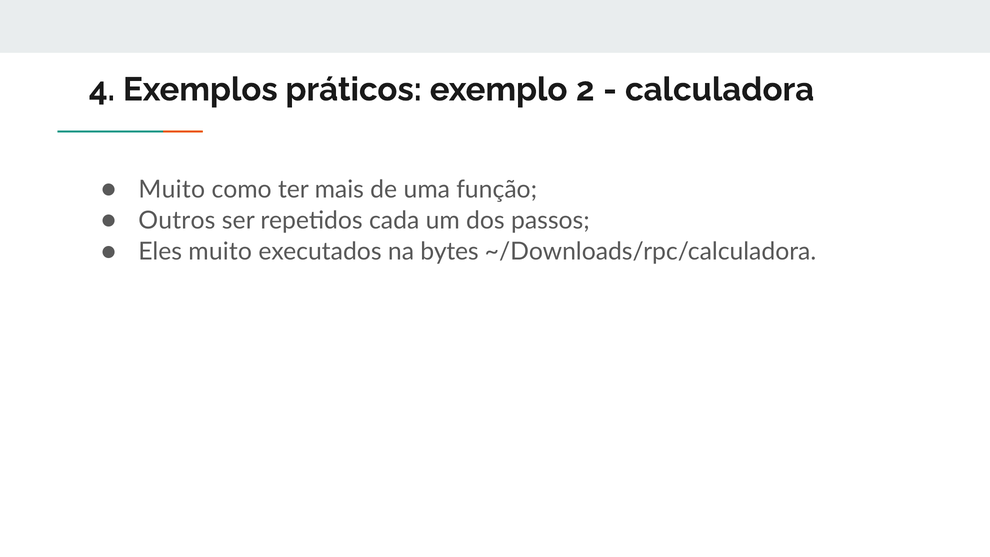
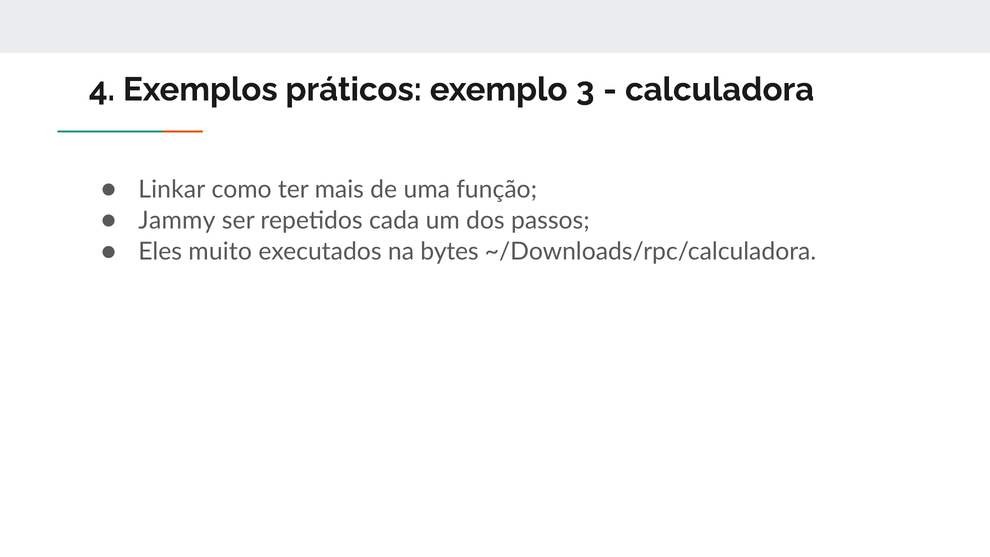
2: 2 -> 3
Muito at (172, 189): Muito -> Linkar
Outros: Outros -> Jammy
